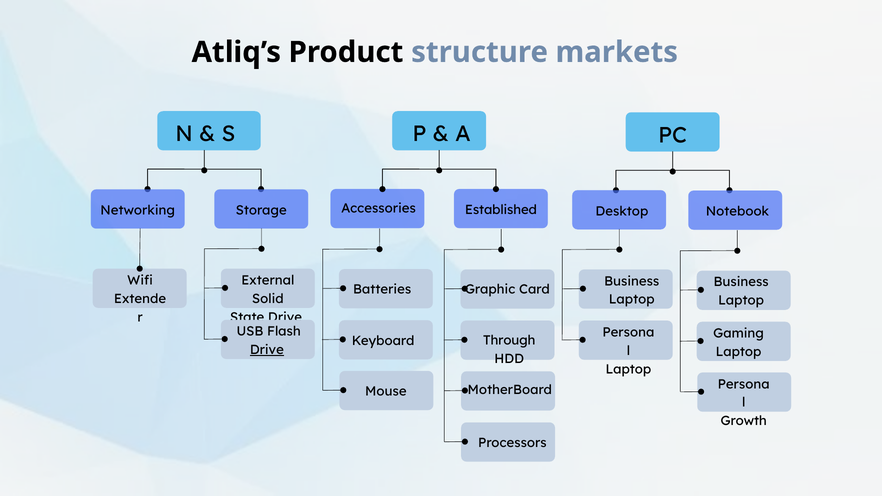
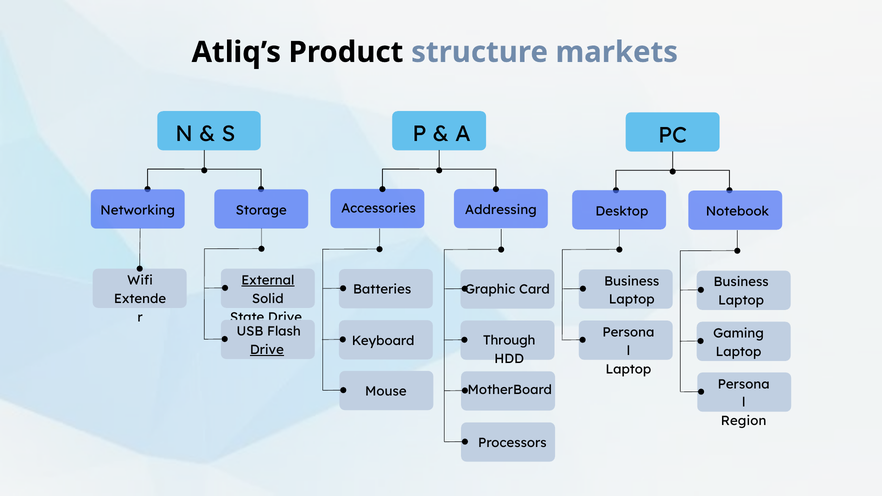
Established: Established -> Addressing
External underline: none -> present
Growth: Growth -> Region
